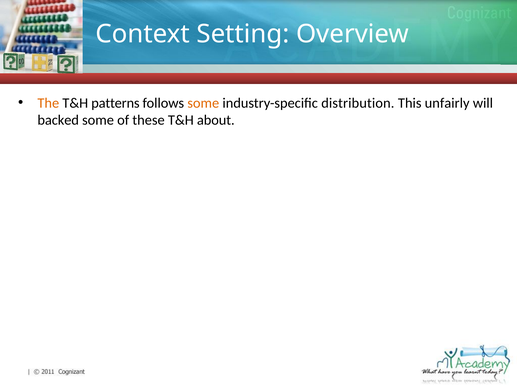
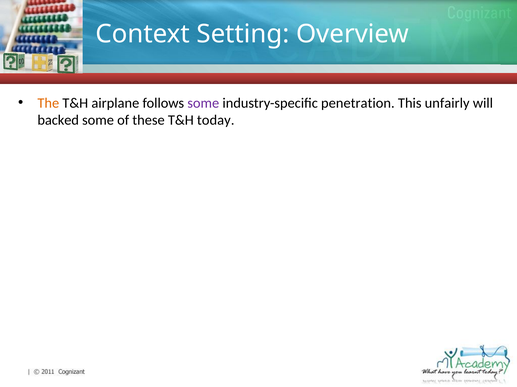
patterns: patterns -> airplane
some at (203, 103) colour: orange -> purple
distribution: distribution -> penetration
about: about -> today
